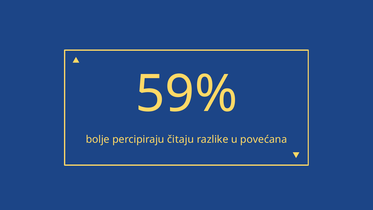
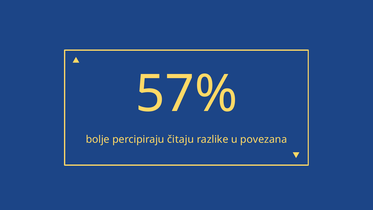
59%: 59% -> 57%
povećana: povećana -> povezana
